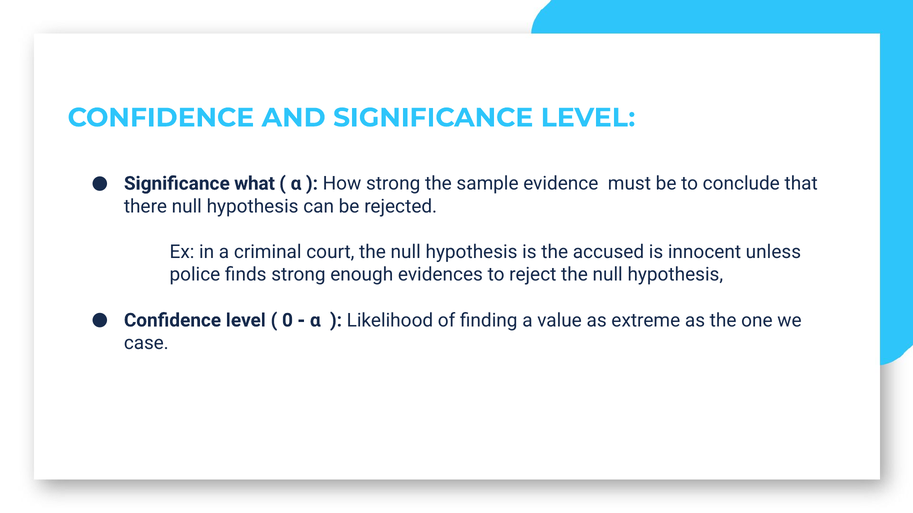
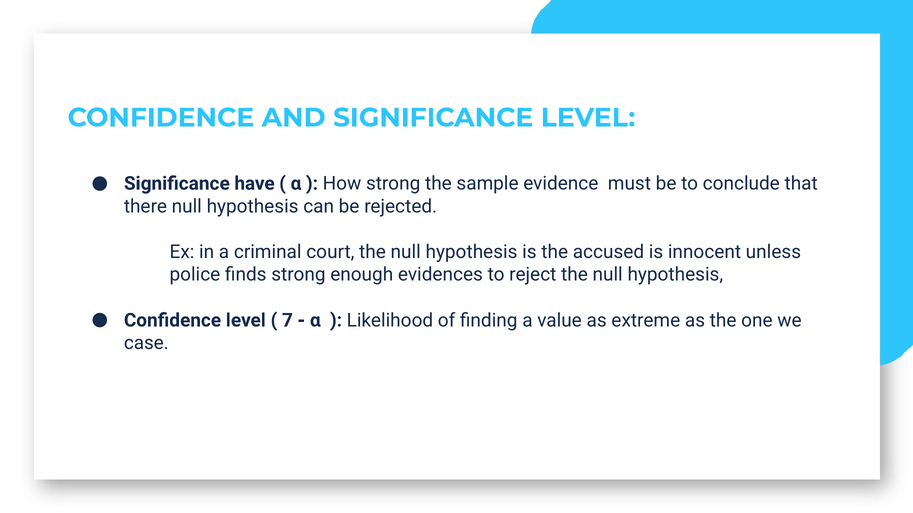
what: what -> have
0: 0 -> 7
